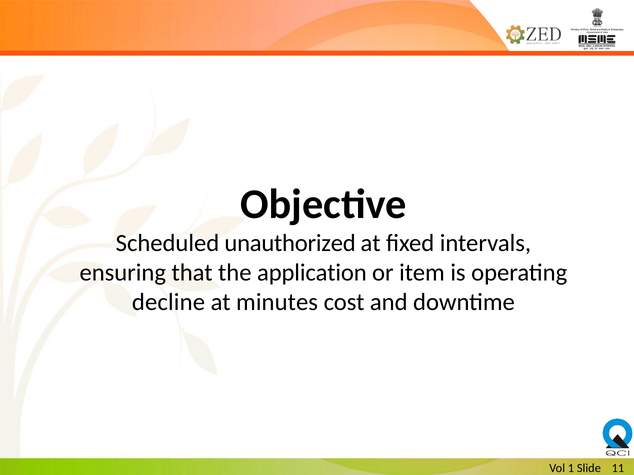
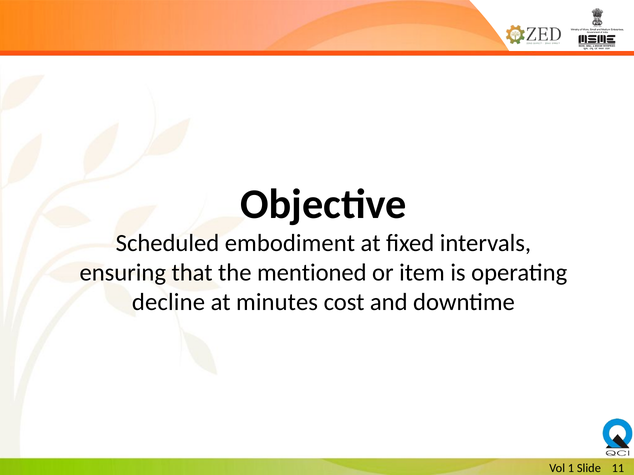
unauthorized: unauthorized -> embodiment
application: application -> mentioned
